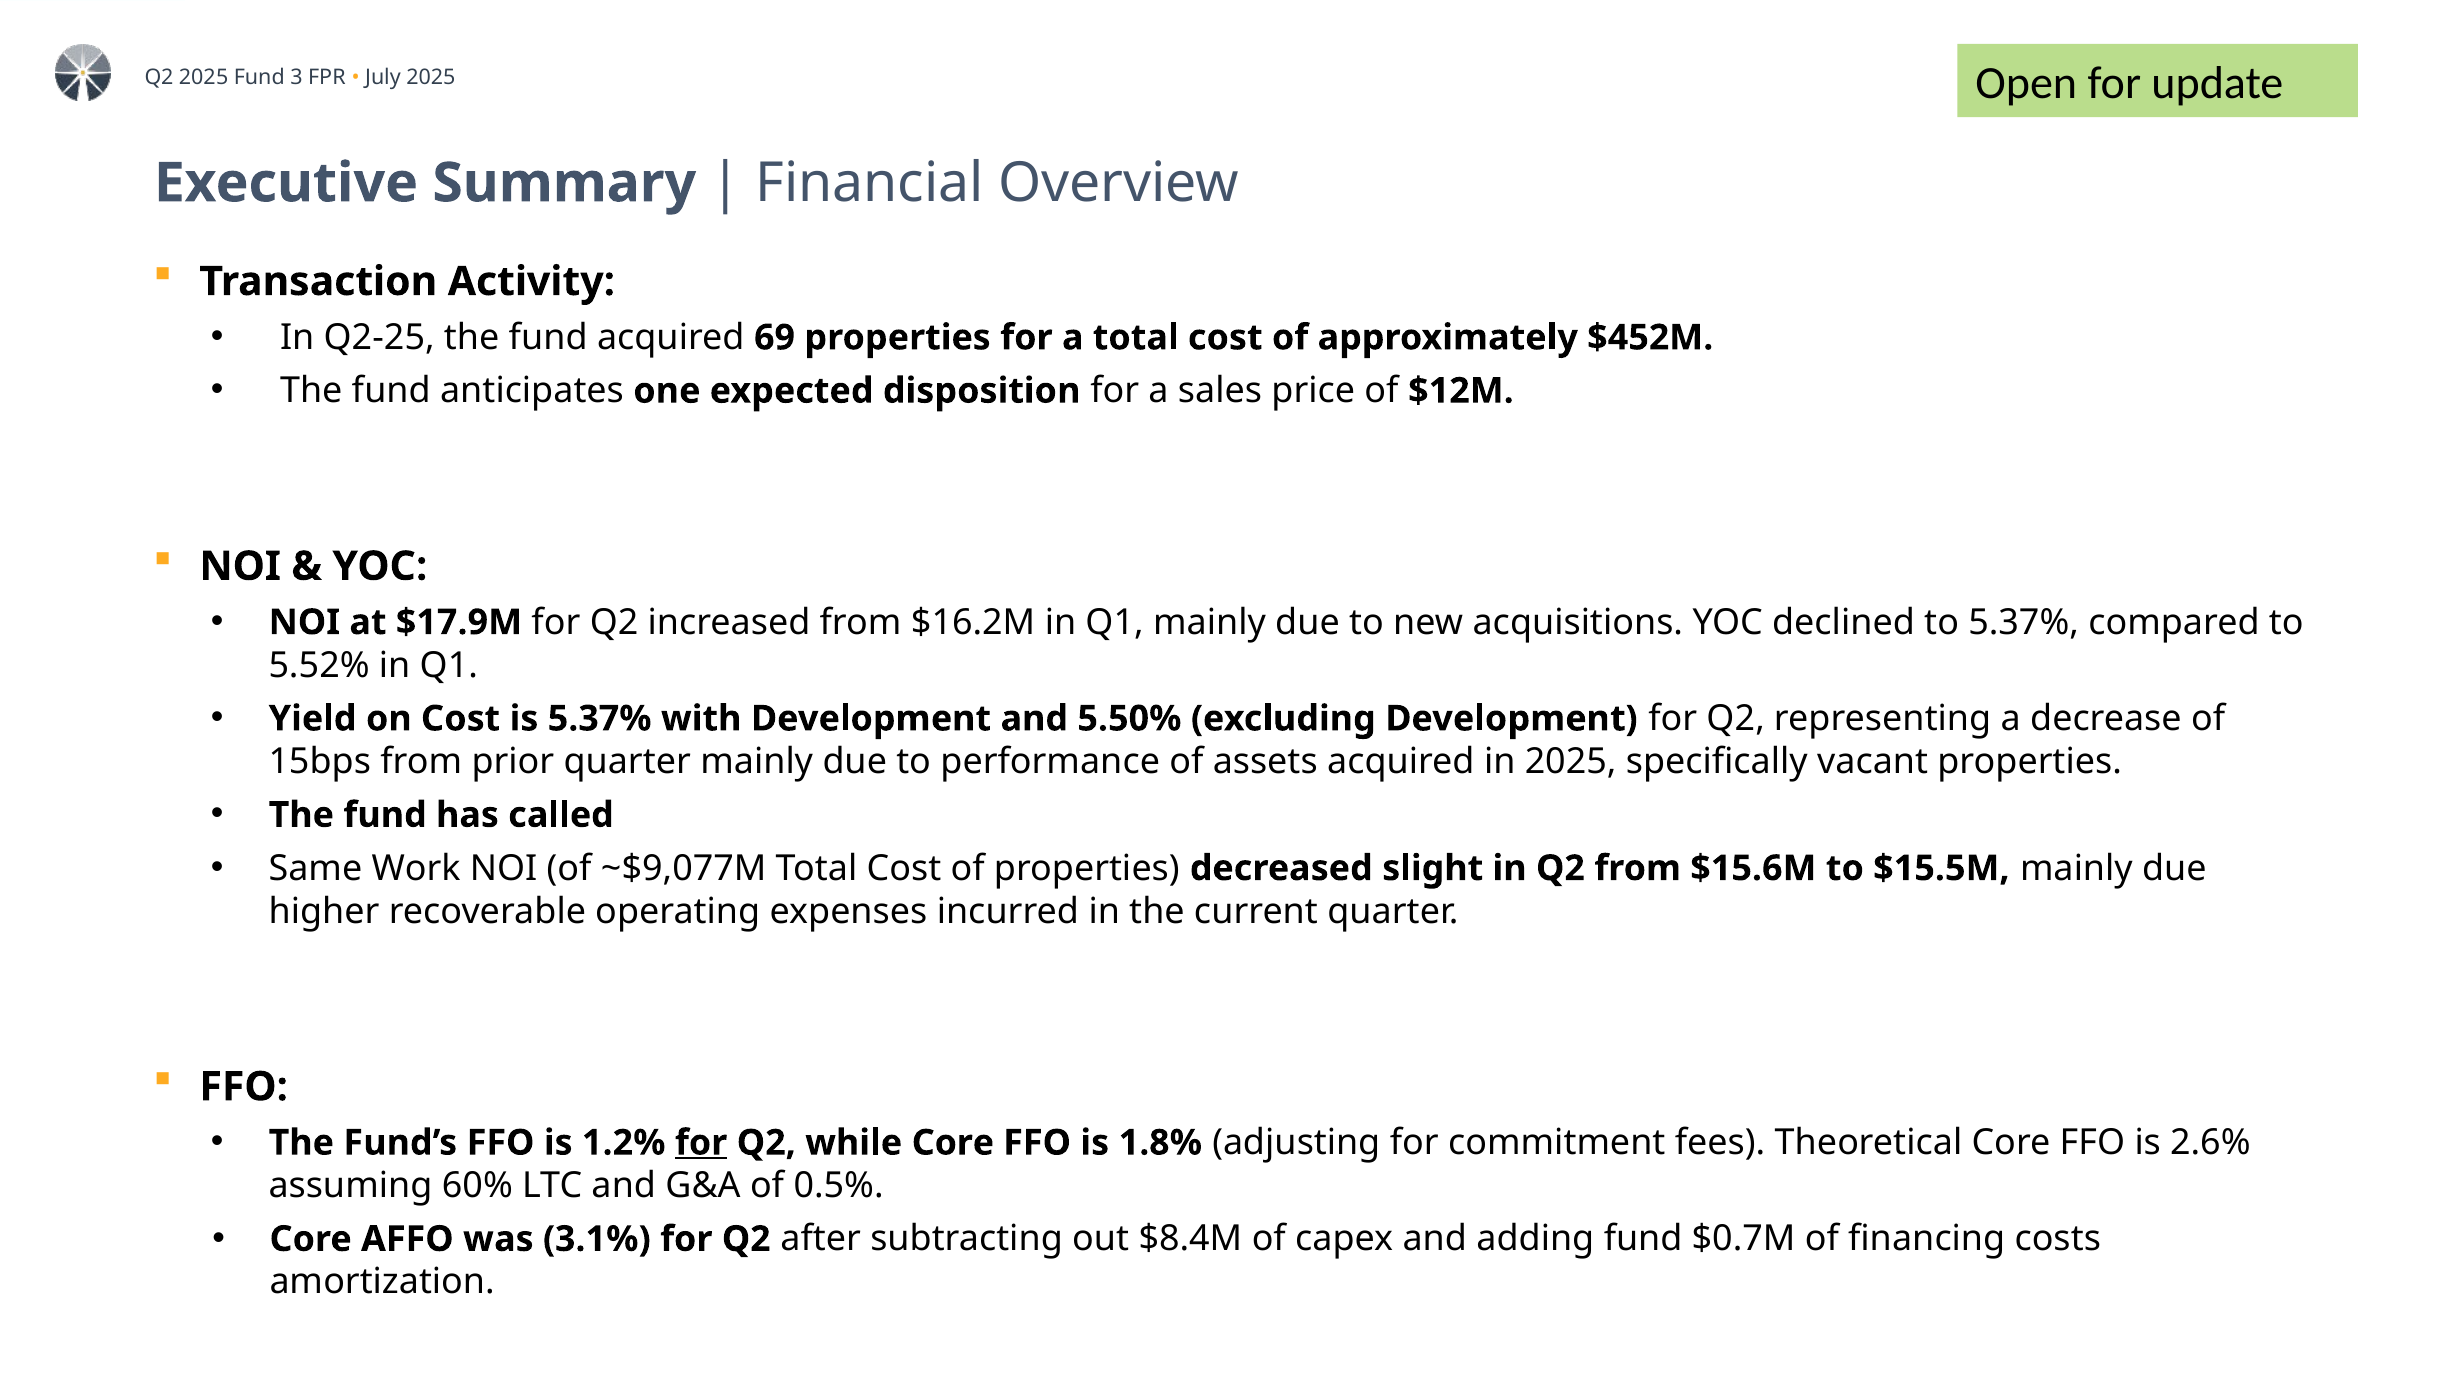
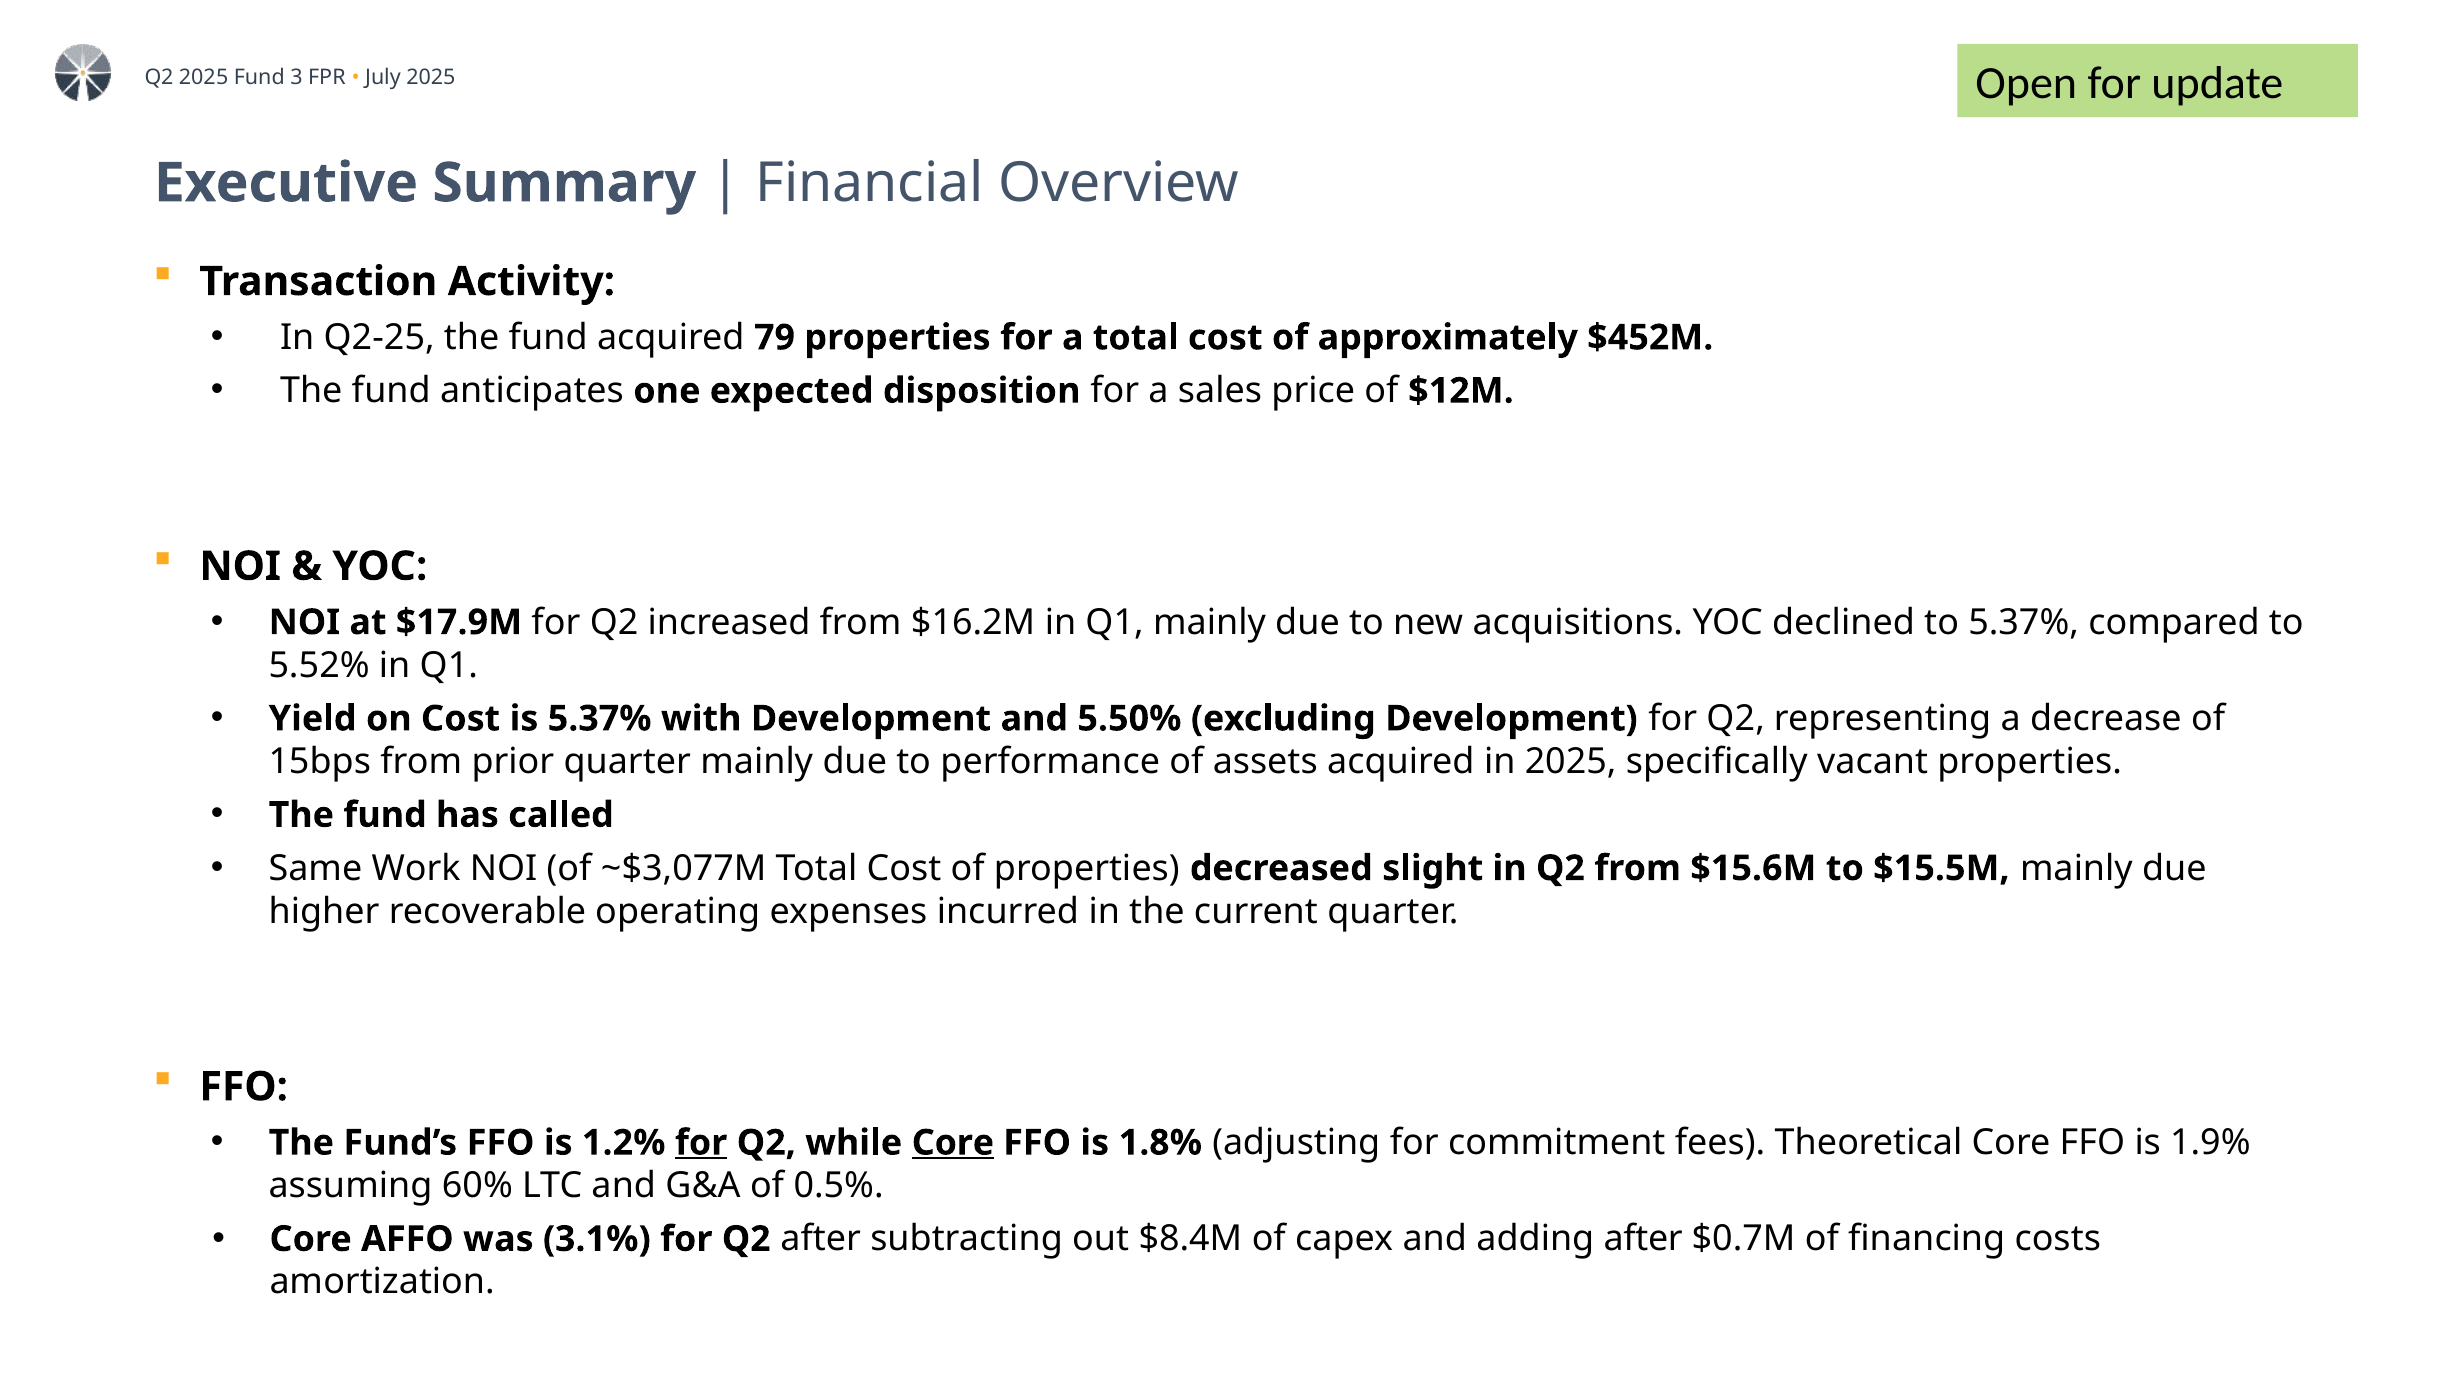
69: 69 -> 79
~$9,077M: ~$9,077M -> ~$3,077M
Core at (953, 1143) underline: none -> present
2.6%: 2.6% -> 1.9%
adding fund: fund -> after
